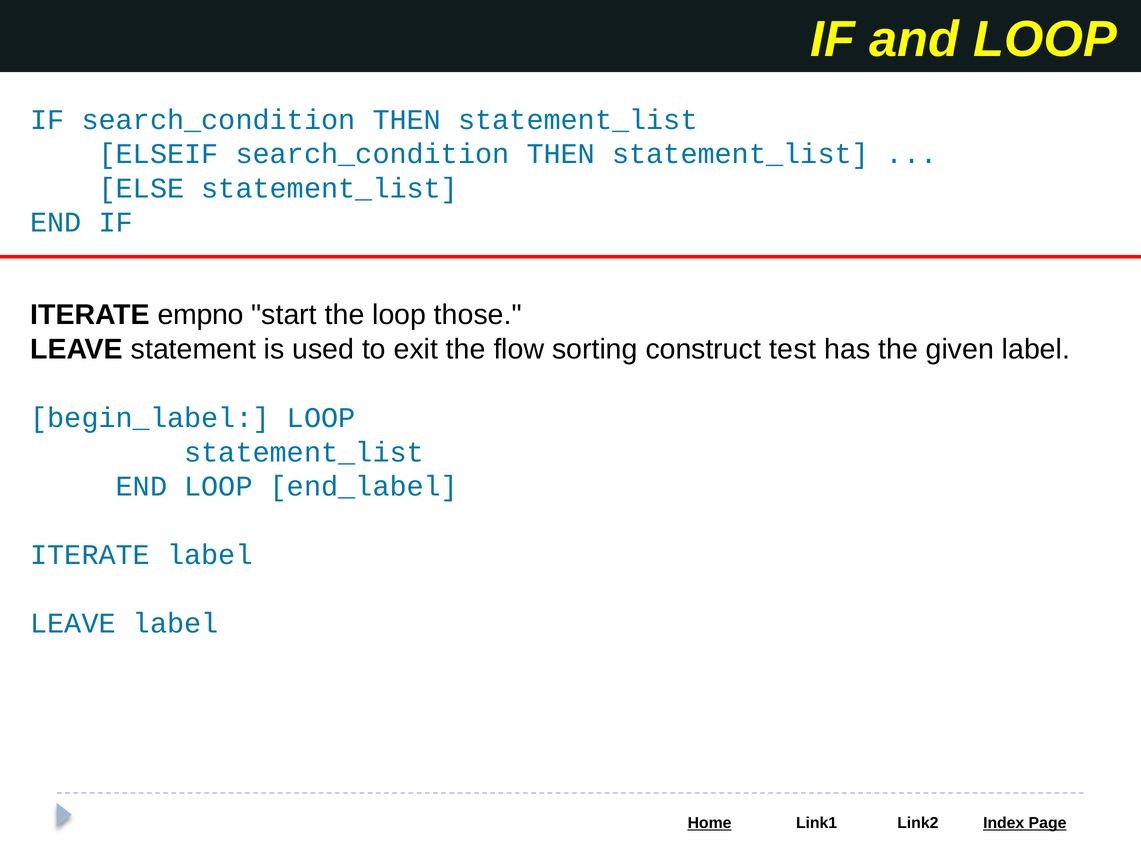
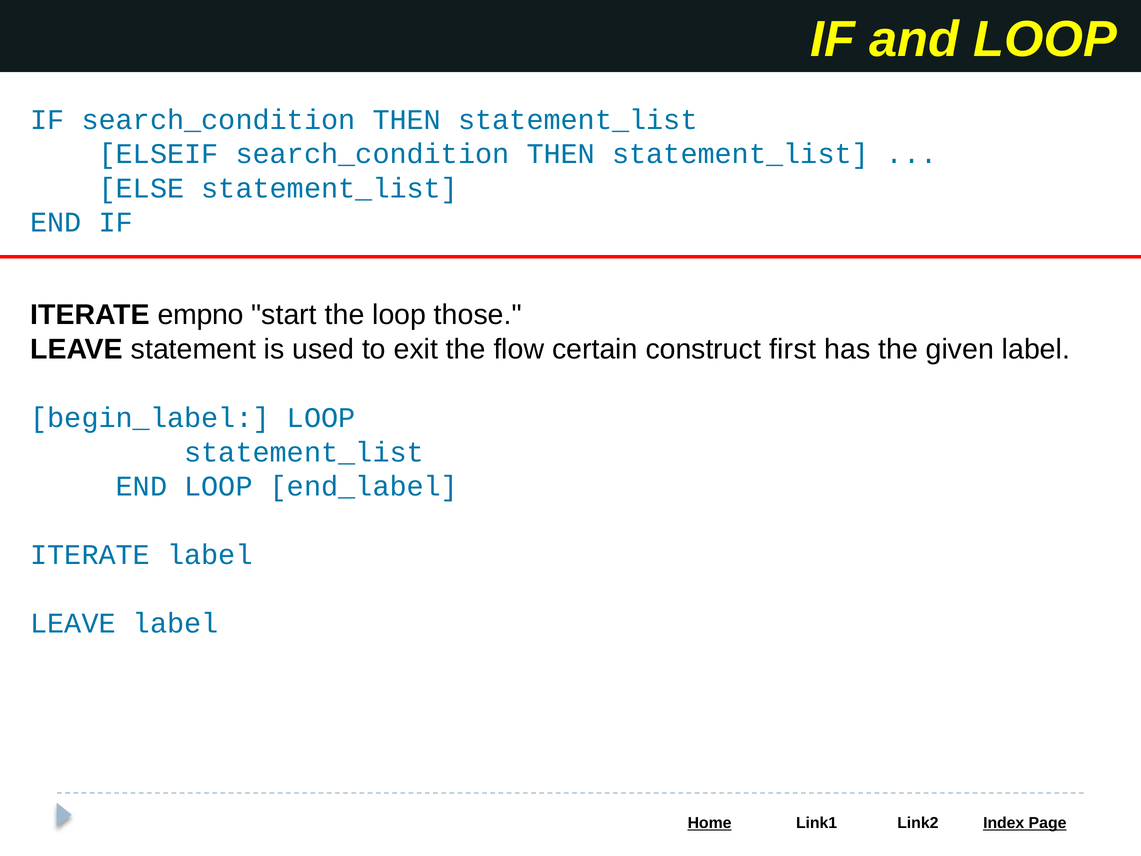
sorting: sorting -> certain
test: test -> first
